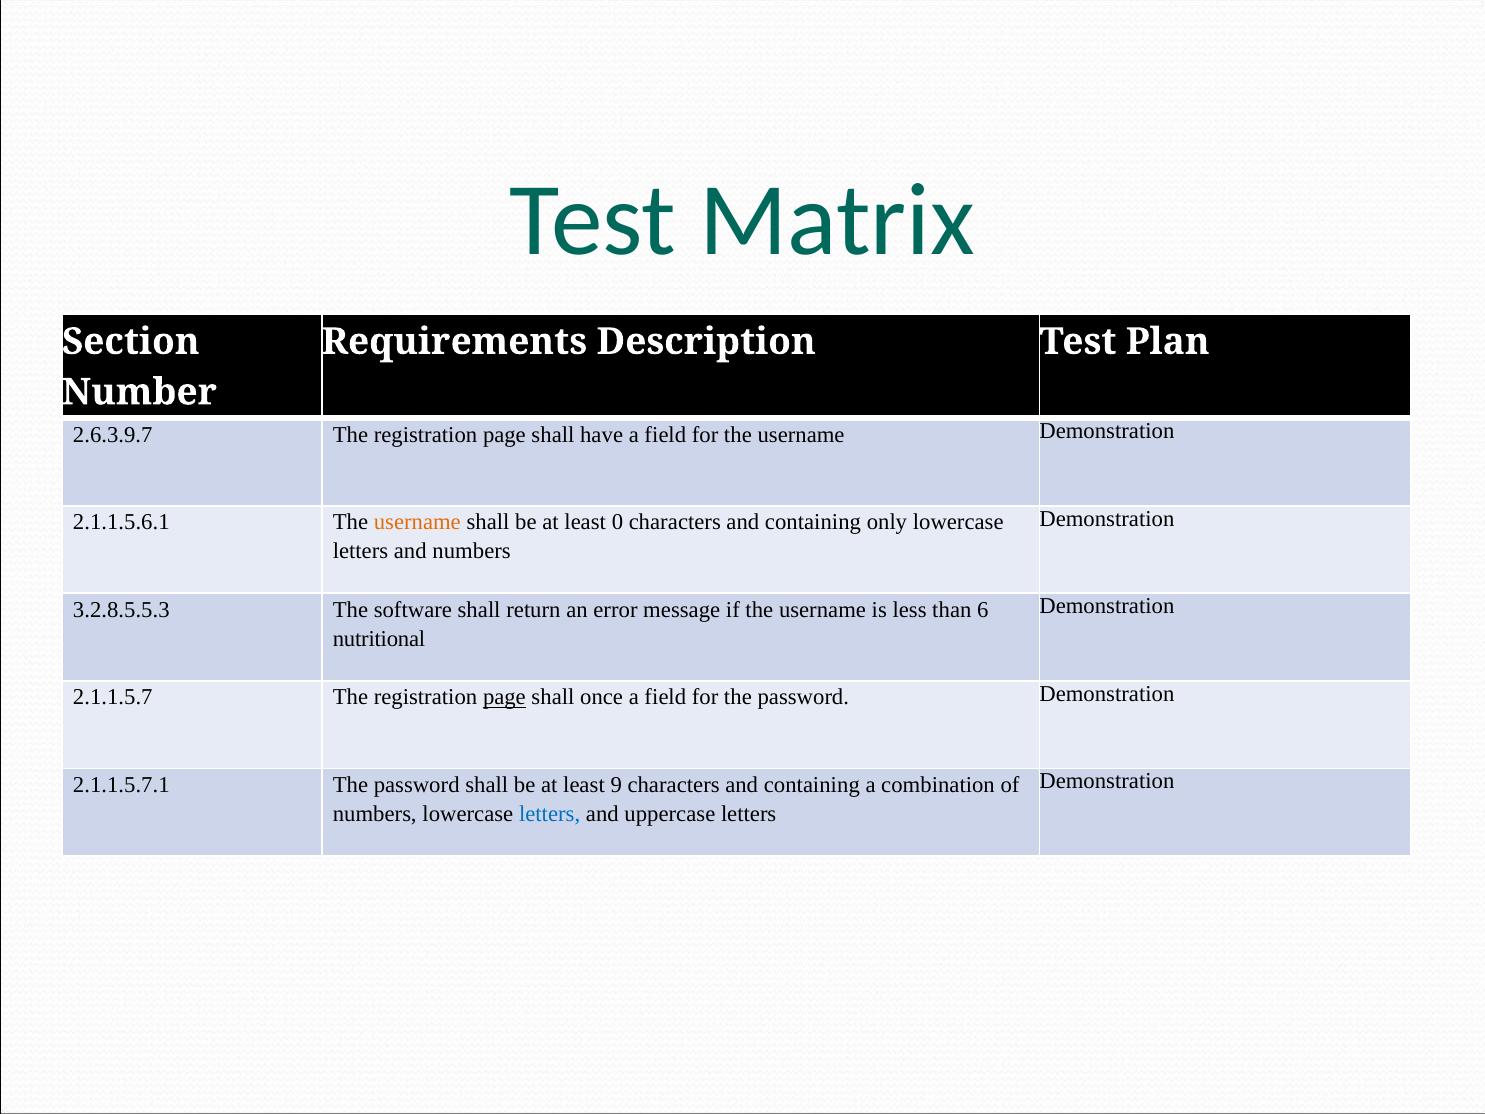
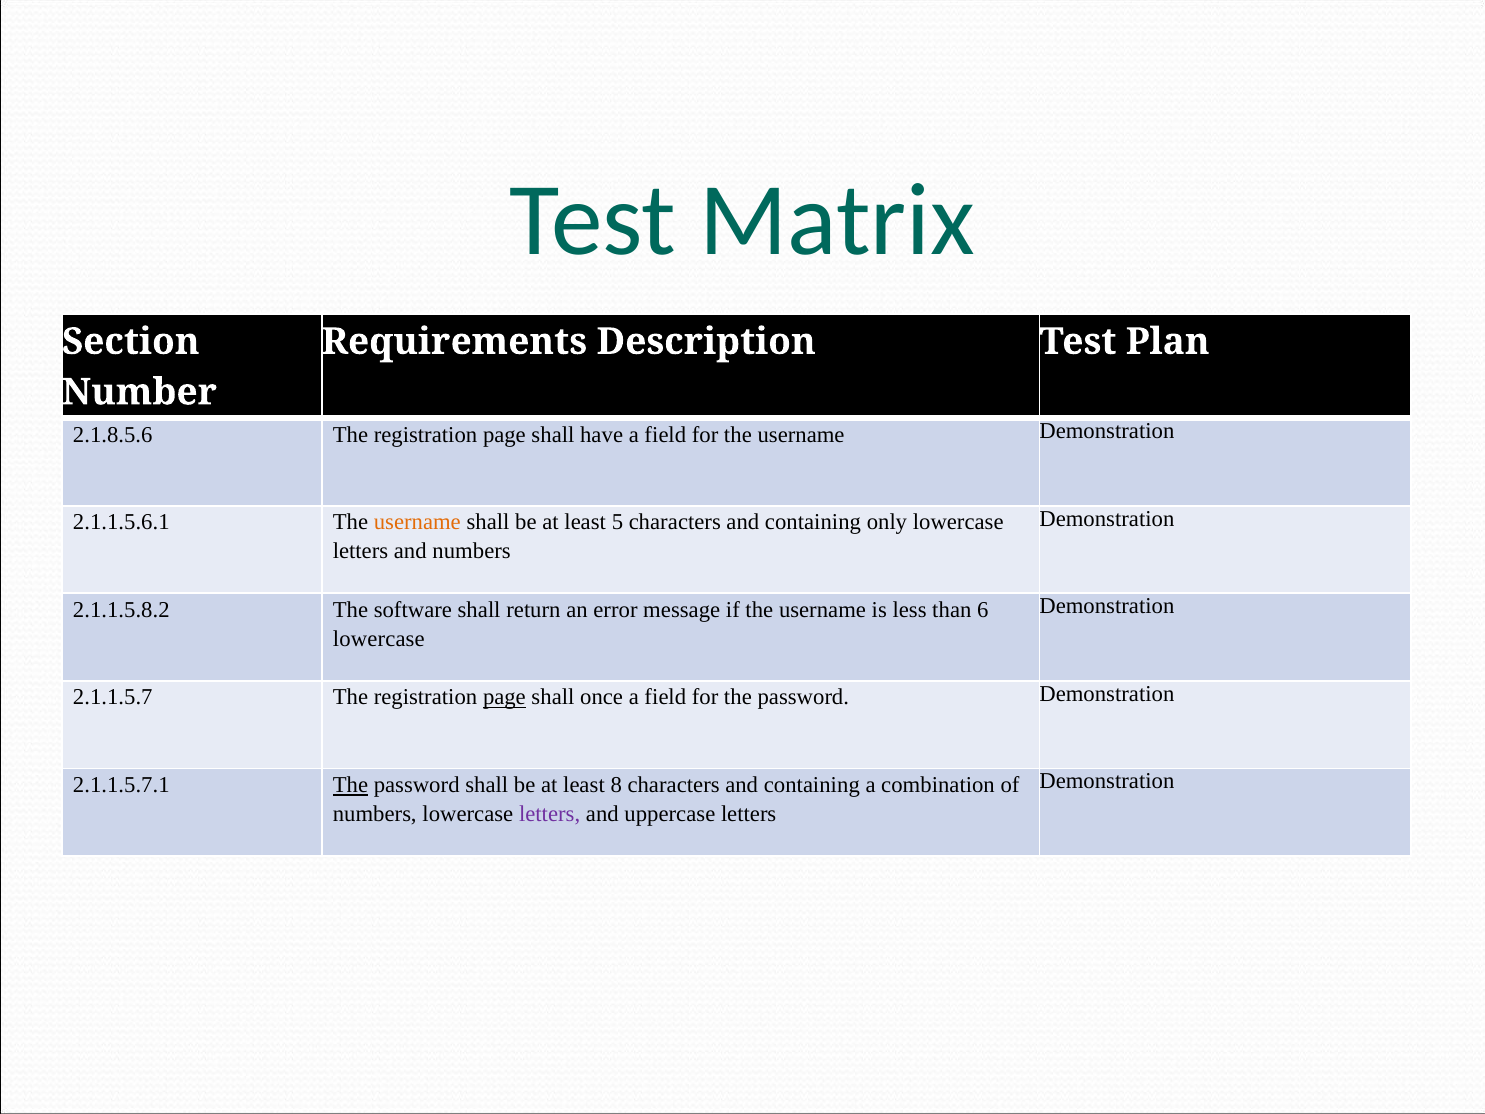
2.6.3.9.7: 2.6.3.9.7 -> 2.1.8.5.6
0: 0 -> 5
3.2.8.5.5.3: 3.2.8.5.5.3 -> 2.1.1.5.8.2
nutritional at (379, 639): nutritional -> lowercase
The at (350, 785) underline: none -> present
9: 9 -> 8
letters at (550, 814) colour: blue -> purple
